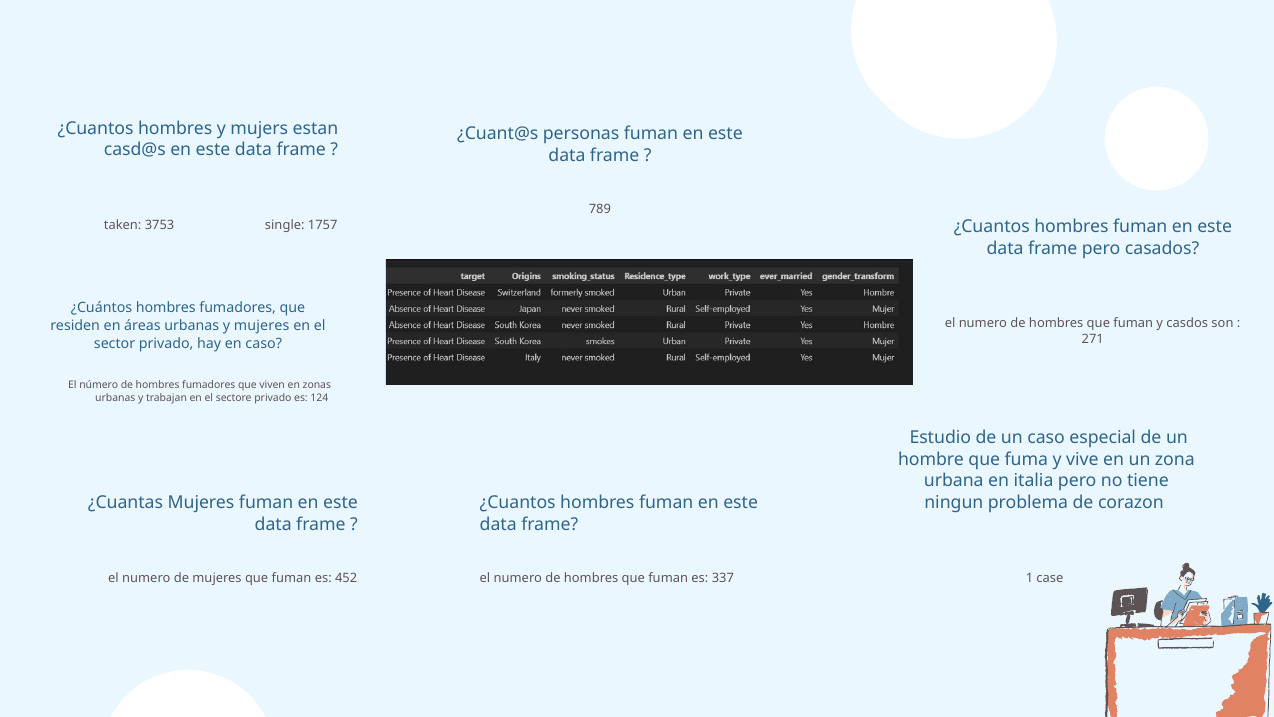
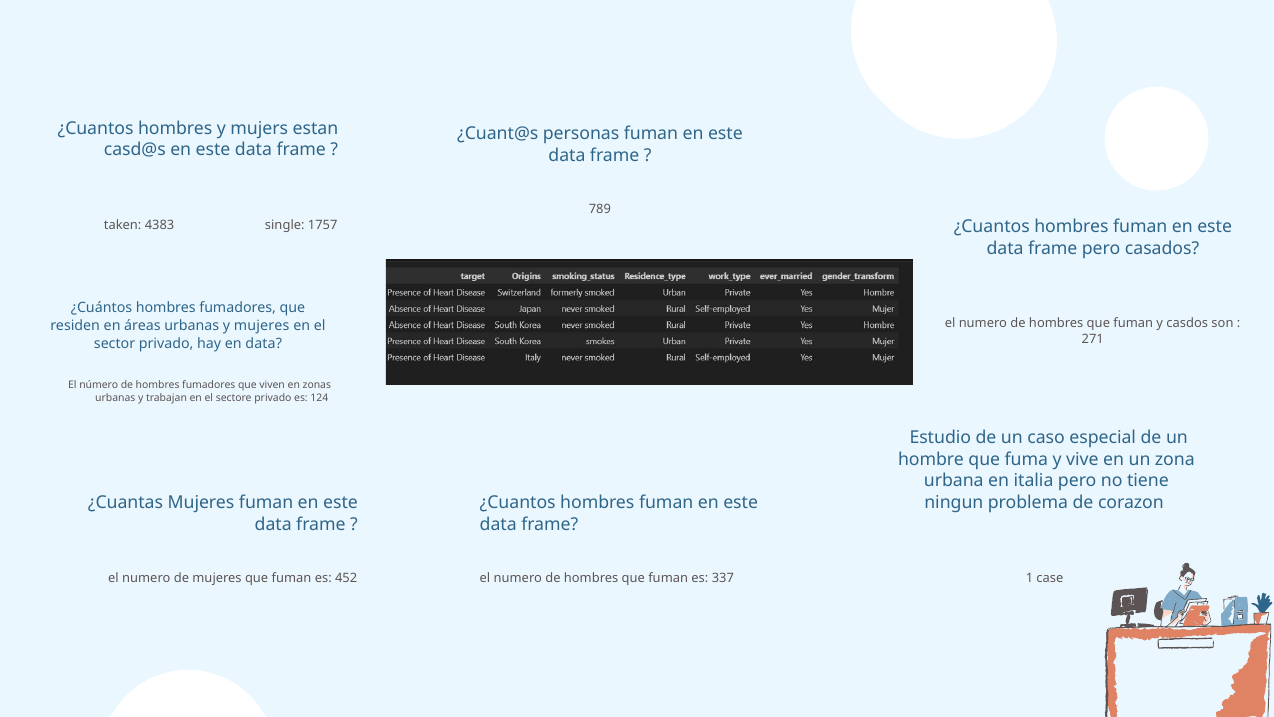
3753: 3753 -> 4383
en caso: caso -> data
